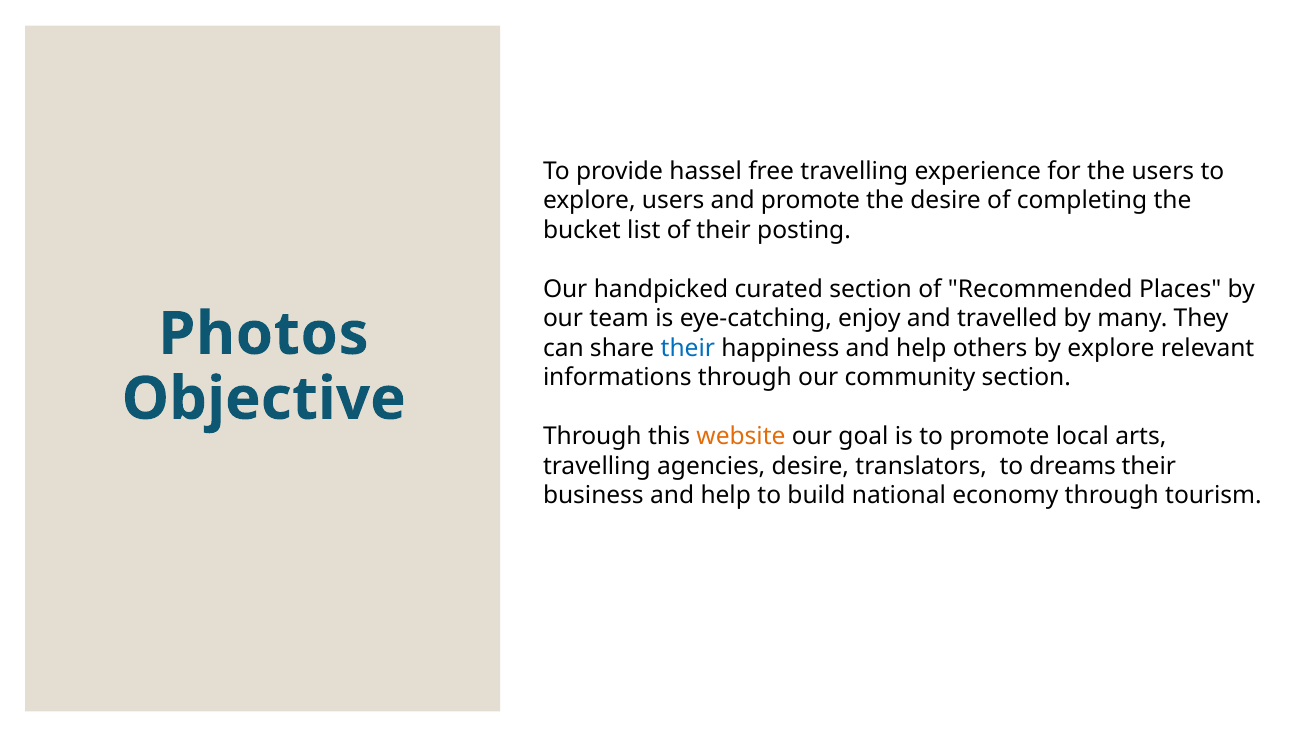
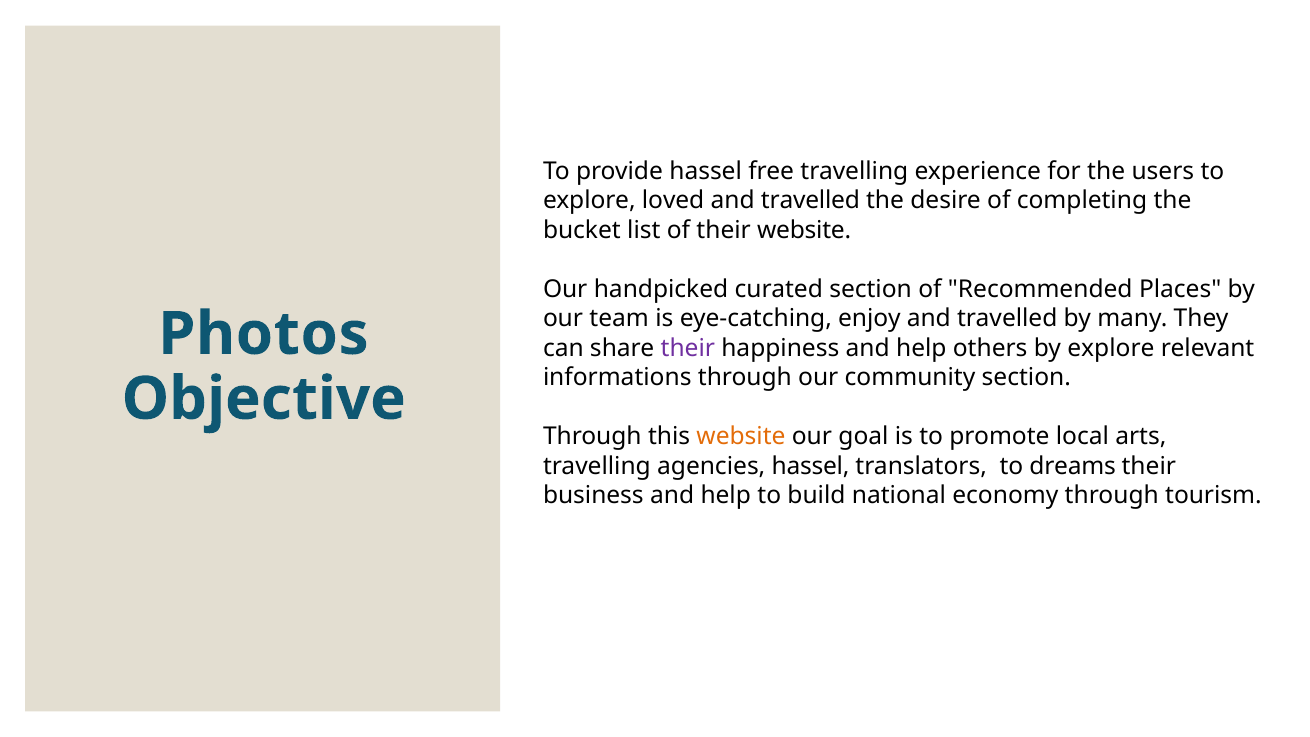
explore users: users -> loved
promote at (810, 201): promote -> travelled
their posting: posting -> website
their at (688, 348) colour: blue -> purple
agencies desire: desire -> hassel
